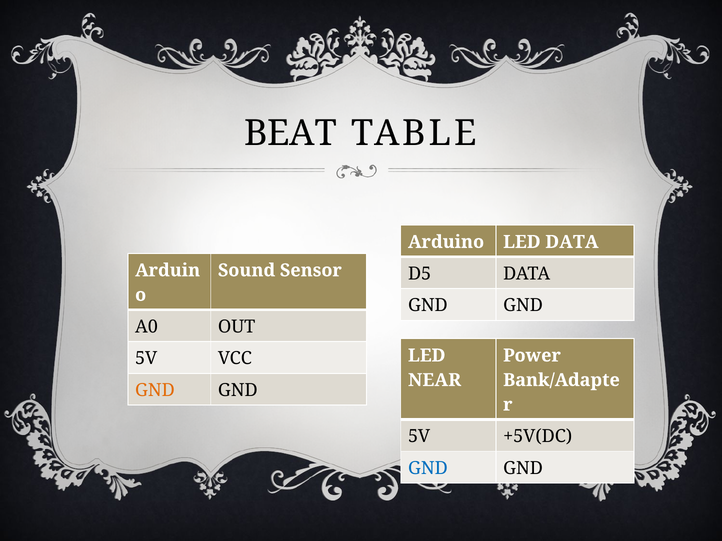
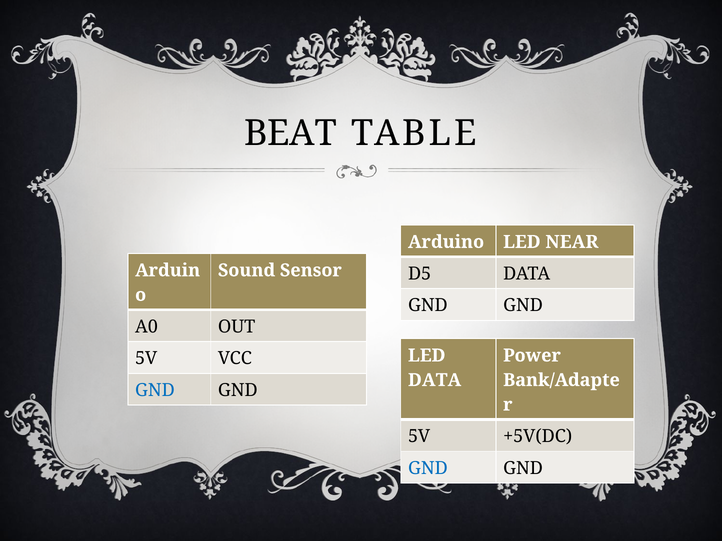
LED DATA: DATA -> NEAR
NEAR at (435, 380): NEAR -> DATA
GND at (155, 391) colour: orange -> blue
